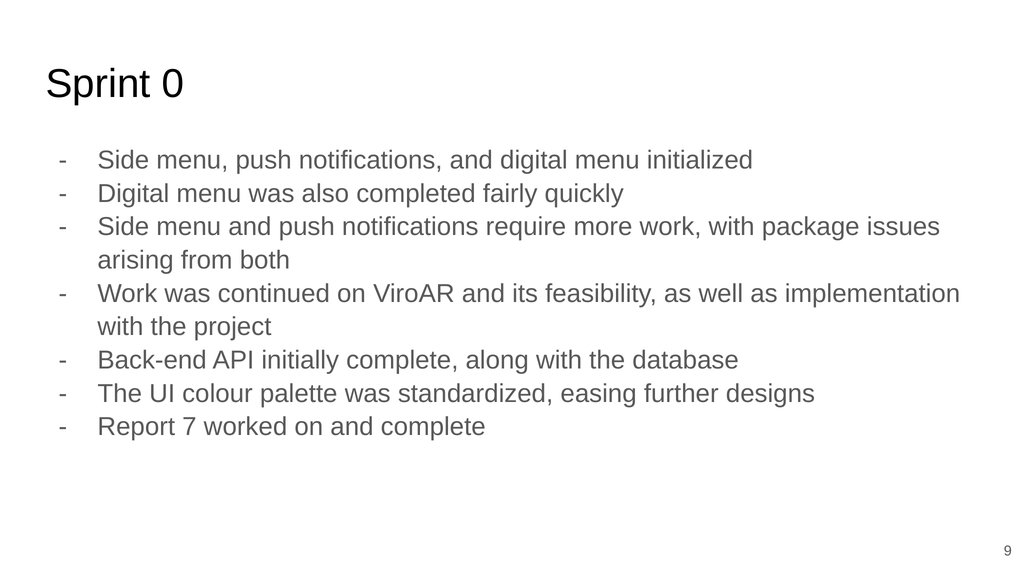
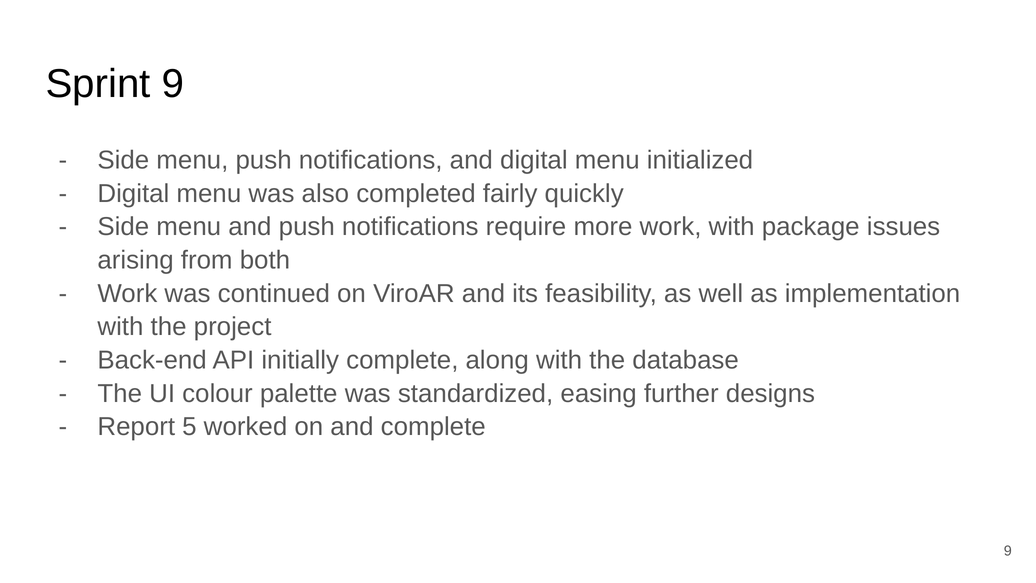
Sprint 0: 0 -> 9
7: 7 -> 5
